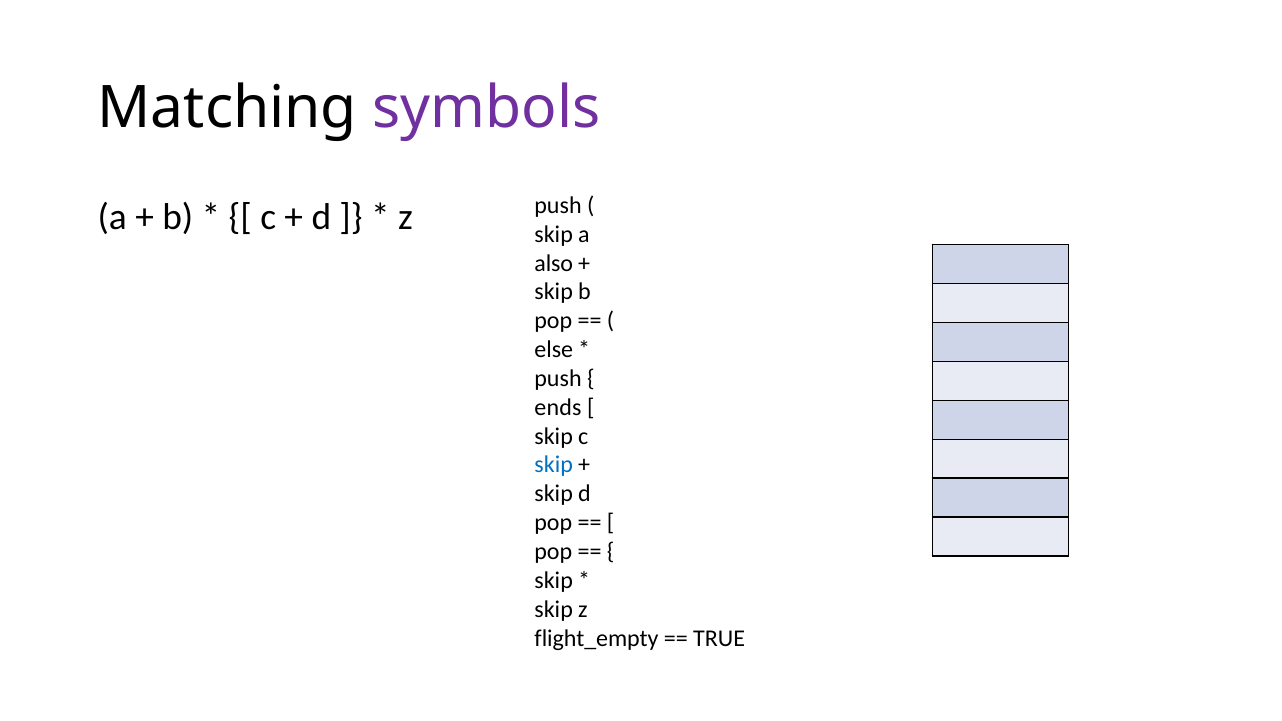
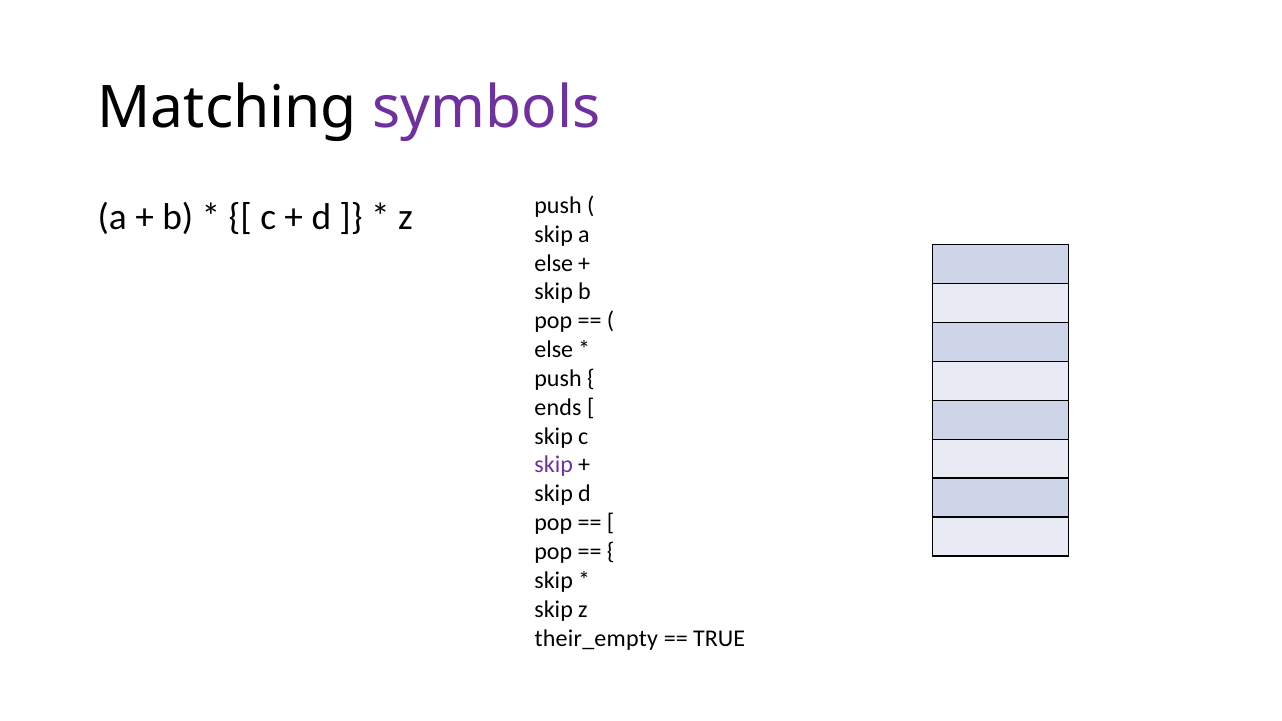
also at (554, 263): also -> else
skip at (554, 465) colour: blue -> purple
flight_empty: flight_empty -> their_empty
